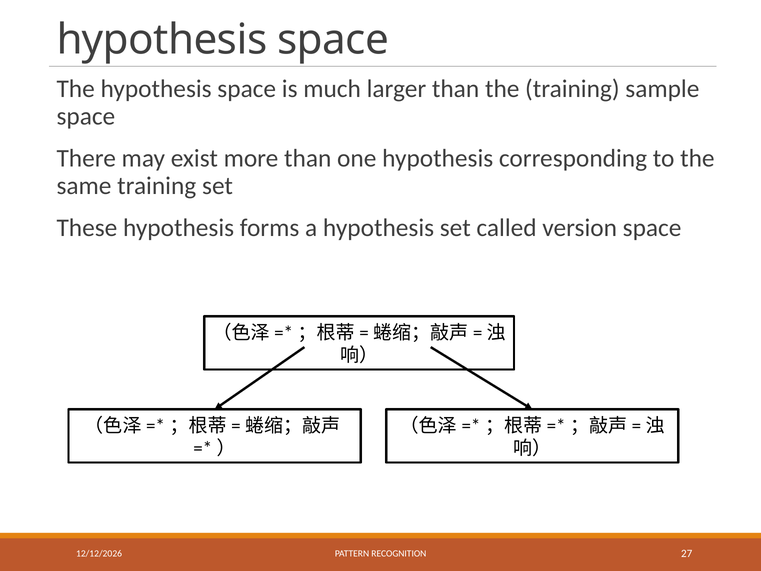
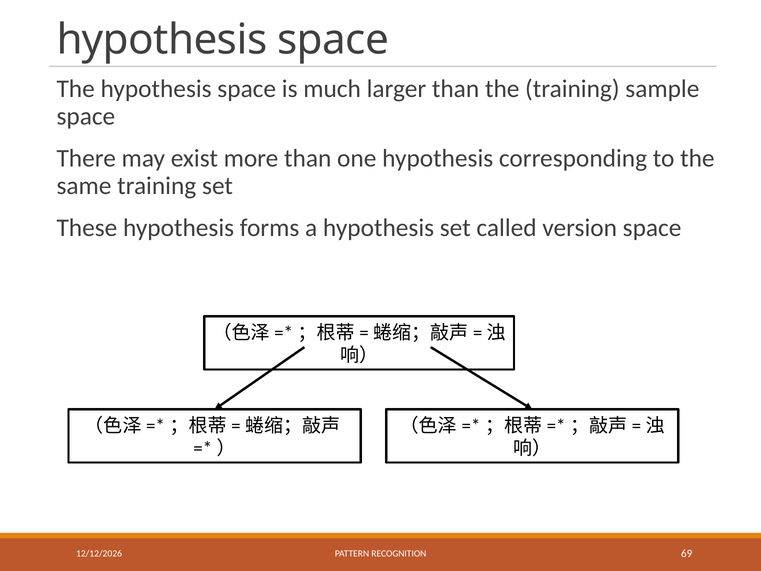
27: 27 -> 69
